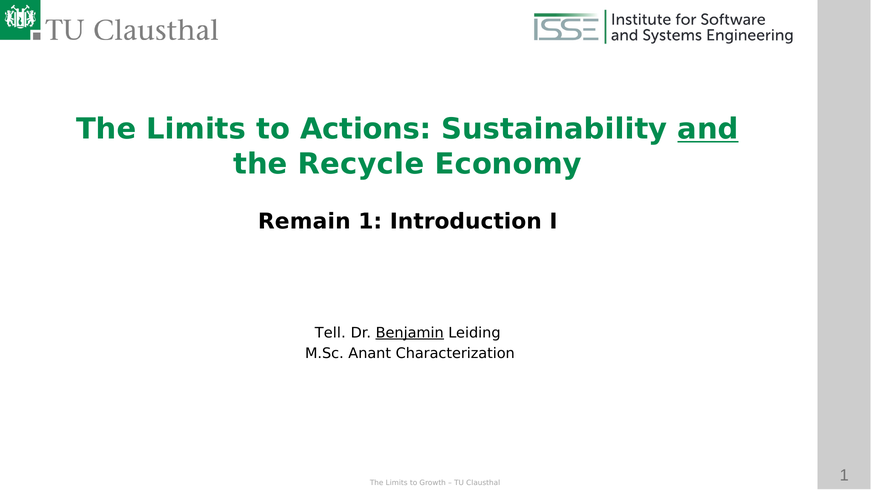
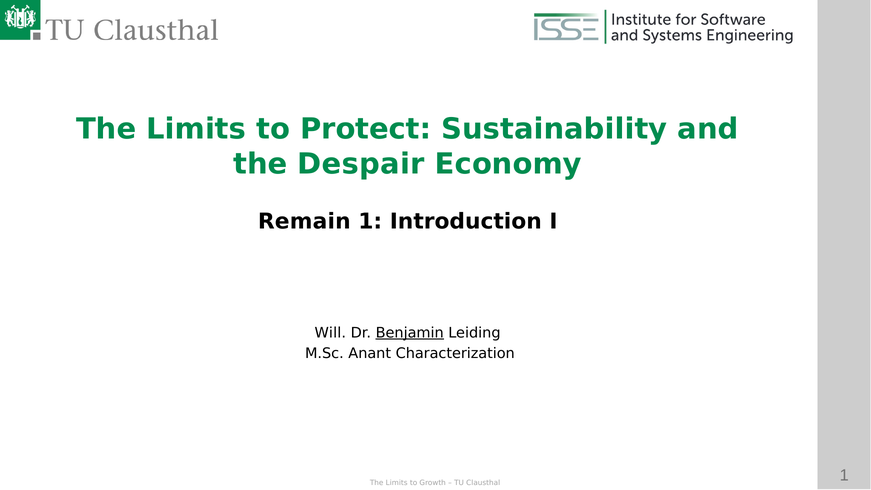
Actions: Actions -> Protect
and underline: present -> none
Recycle: Recycle -> Despair
Tell: Tell -> Will
